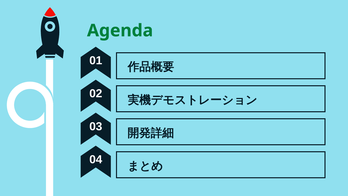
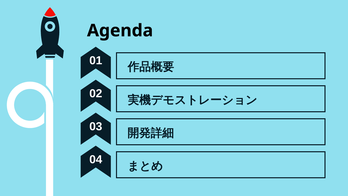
Agenda colour: green -> black
